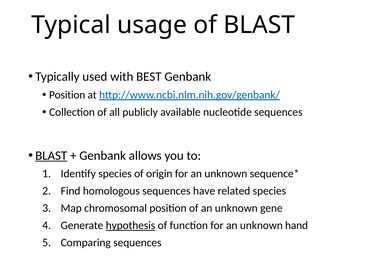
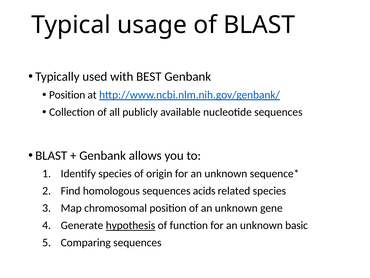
BLAST at (51, 155) underline: present -> none
have: have -> acids
hand: hand -> basic
